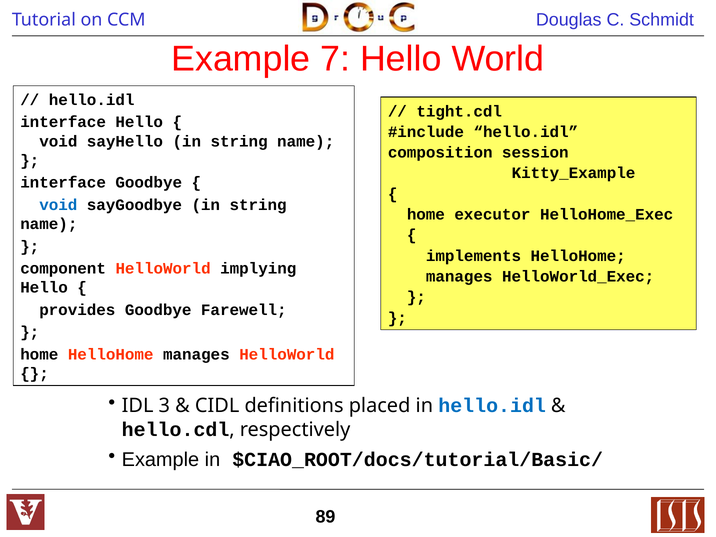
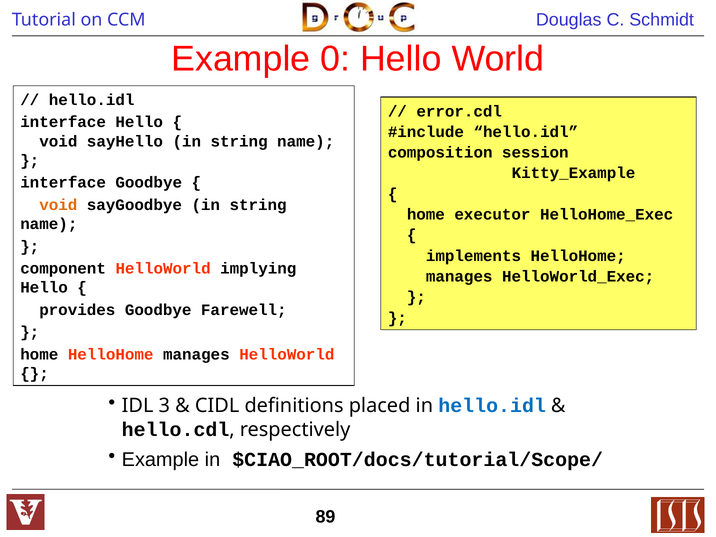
7: 7 -> 0
tight.cdl: tight.cdl -> error.cdl
void at (58, 205) colour: blue -> orange
$CIAO_ROOT/docs/tutorial/Basic/: $CIAO_ROOT/docs/tutorial/Basic/ -> $CIAO_ROOT/docs/tutorial/Scope/
